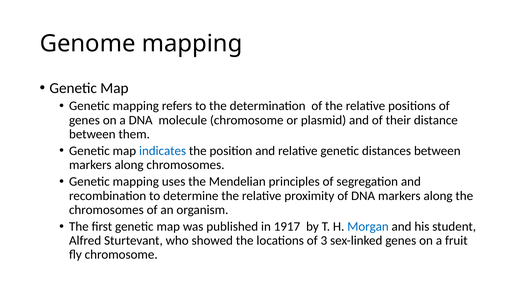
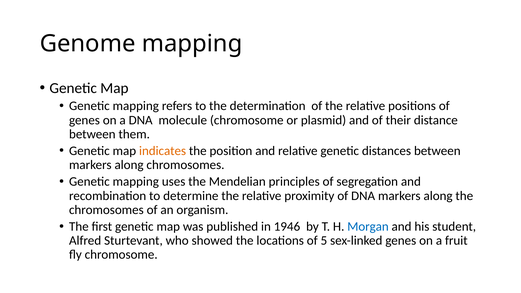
indicates colour: blue -> orange
1917: 1917 -> 1946
3: 3 -> 5
